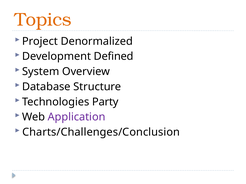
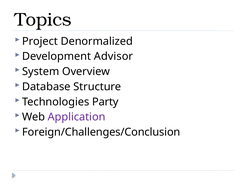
Topics colour: orange -> black
Defined: Defined -> Advisor
Charts/Challenges/Conclusion: Charts/Challenges/Conclusion -> Foreign/Challenges/Conclusion
